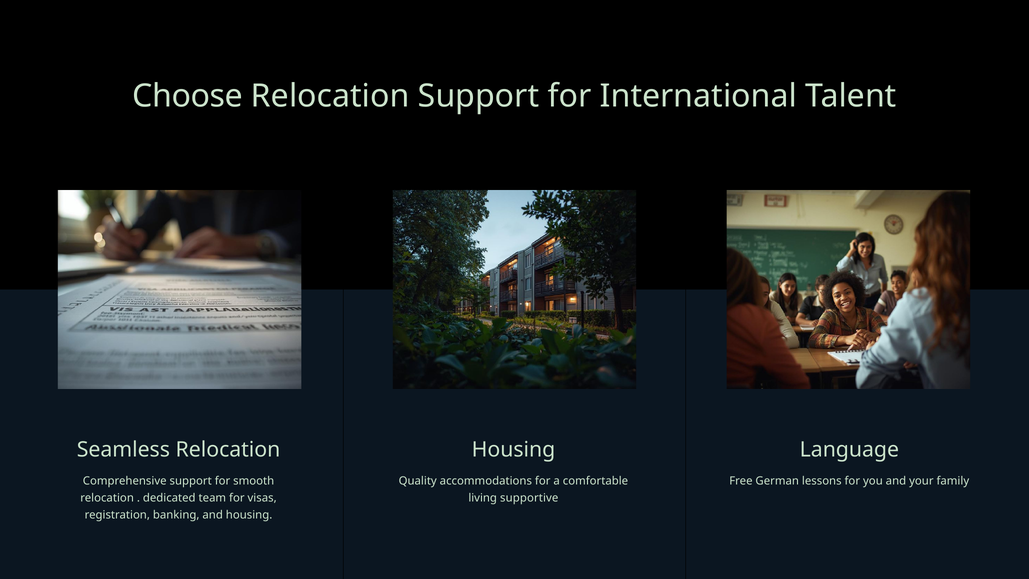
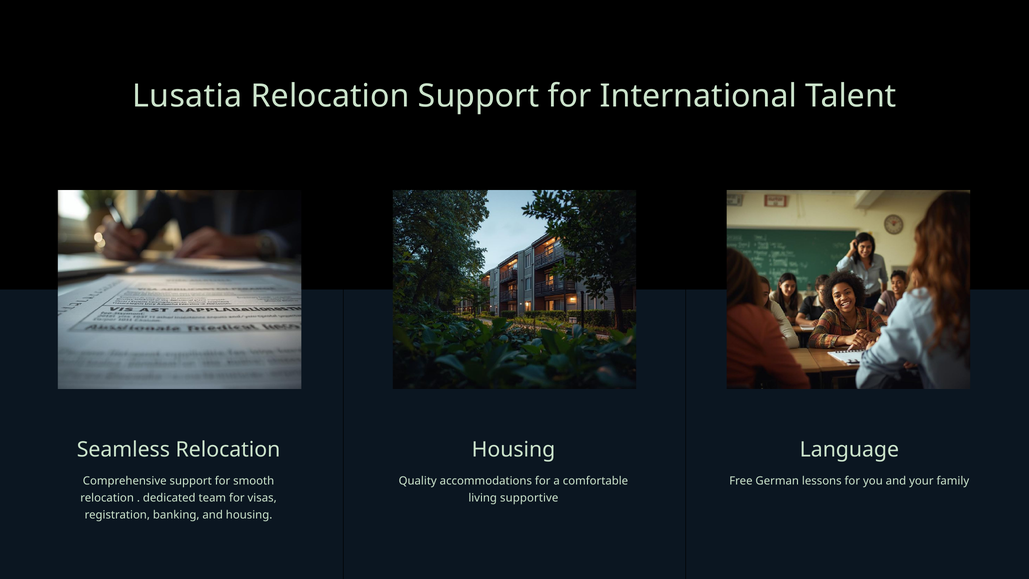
Choose: Choose -> Lusatia
